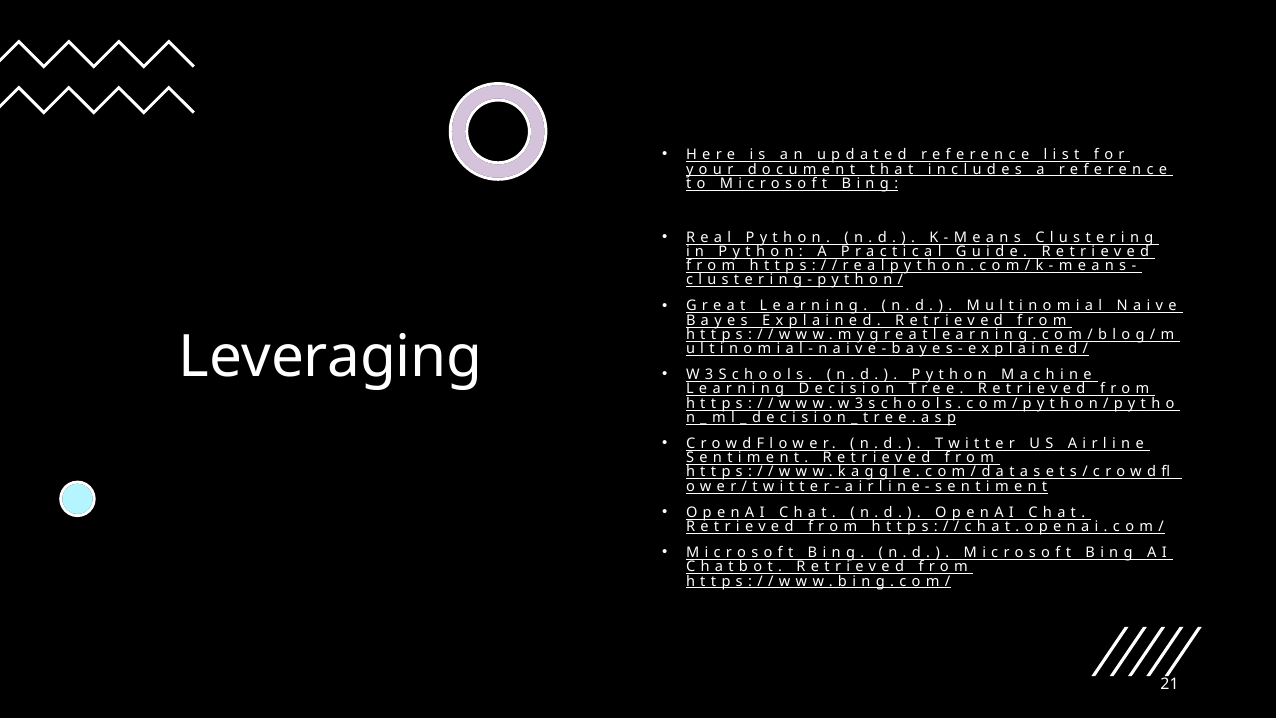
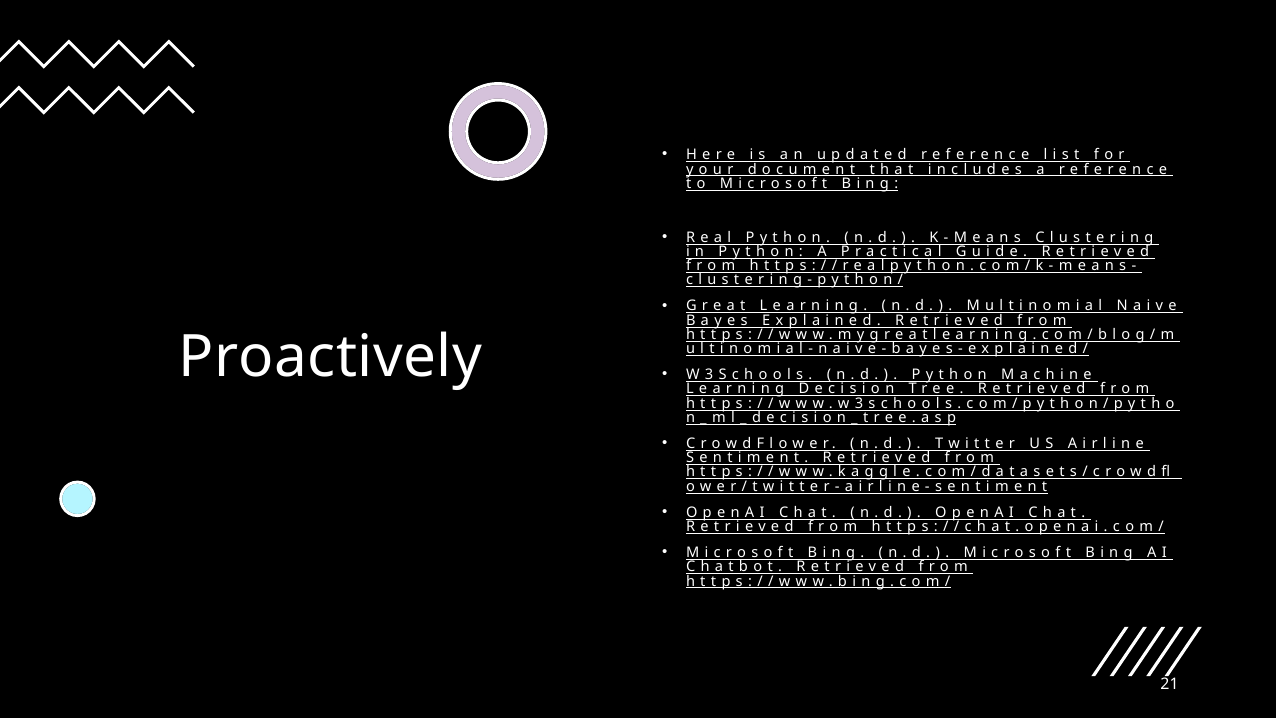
Leveraging: Leveraging -> Proactively
